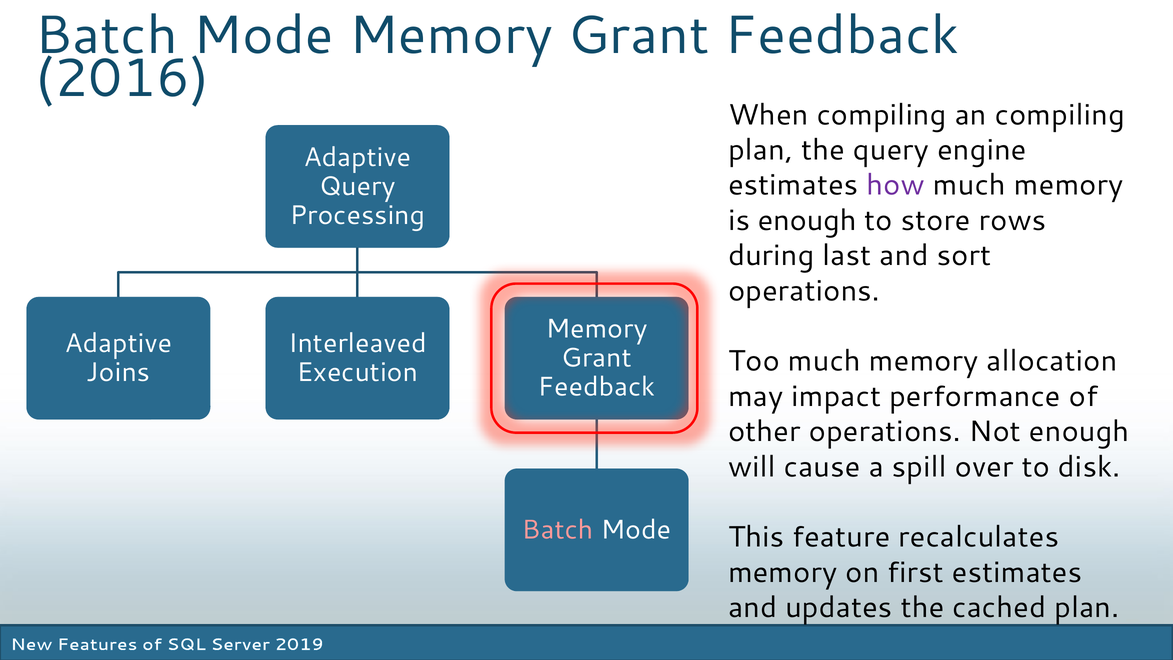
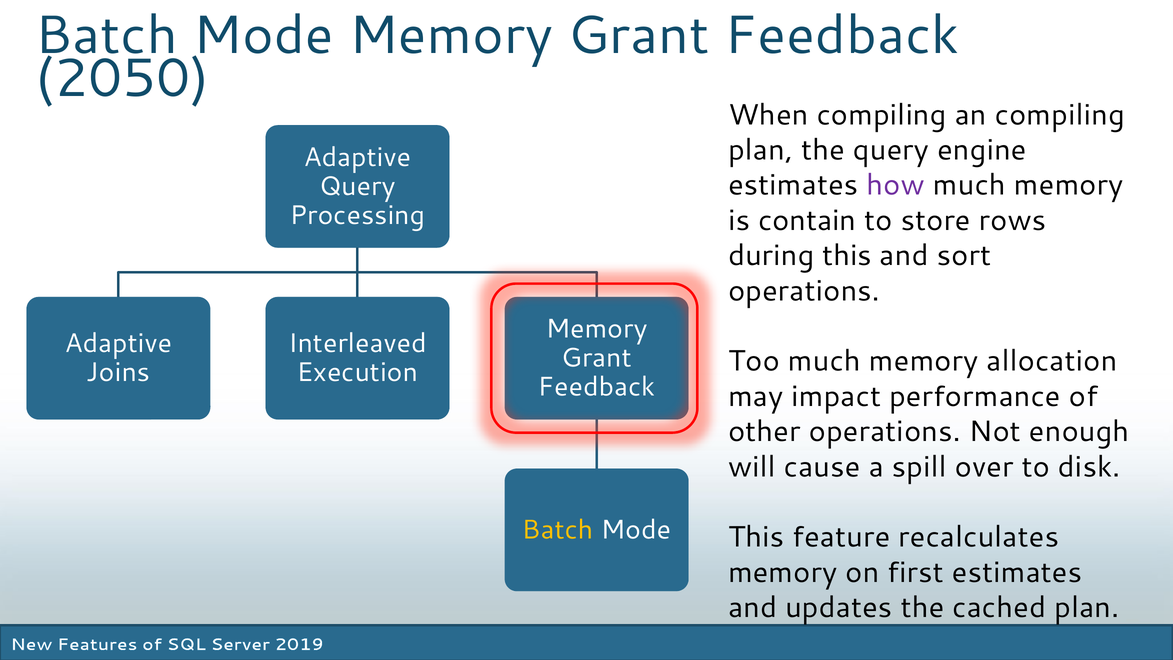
2016: 2016 -> 2050
is enough: enough -> contain
during last: last -> this
Batch at (558, 530) colour: pink -> yellow
